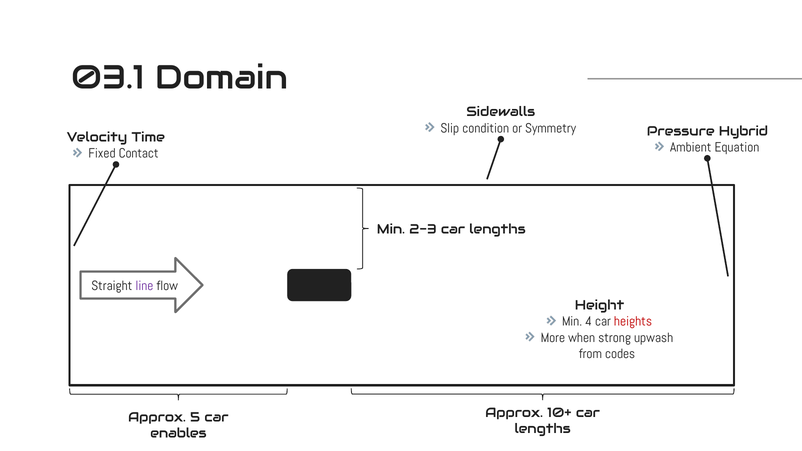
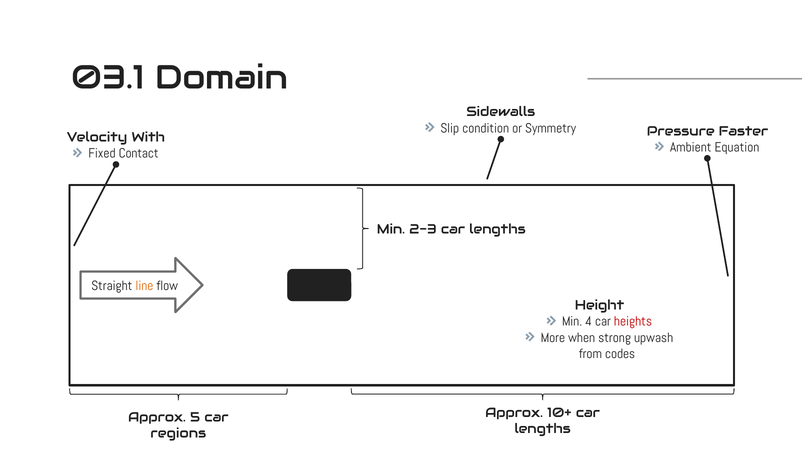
Hybrid: Hybrid -> Faster
Time: Time -> With
line colour: purple -> orange
enables: enables -> regions
